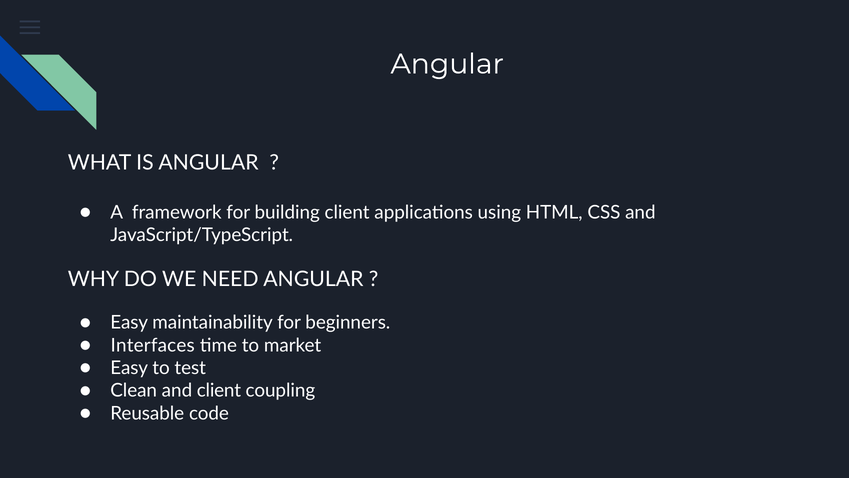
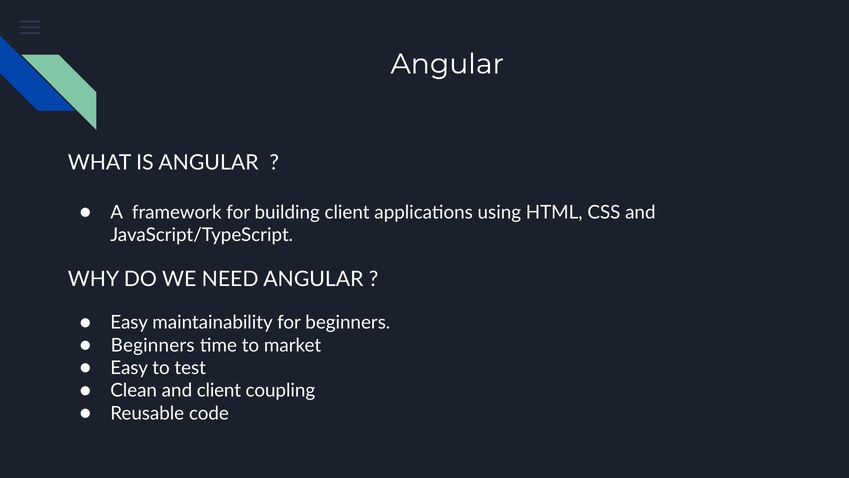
Interfaces at (153, 345): Interfaces -> Beginners
